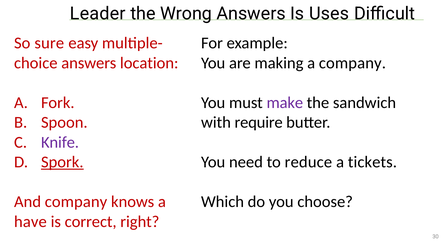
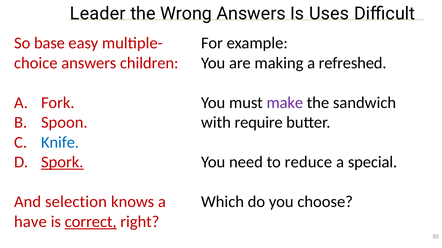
sure: sure -> base
location: location -> children
a company: company -> refreshed
Knife colour: purple -> blue
tickets: tickets -> special
And company: company -> selection
correct underline: none -> present
